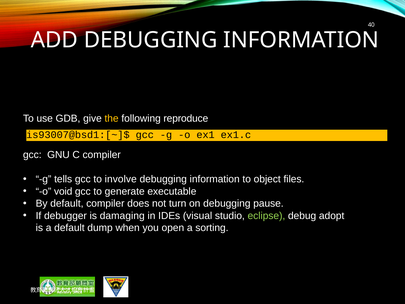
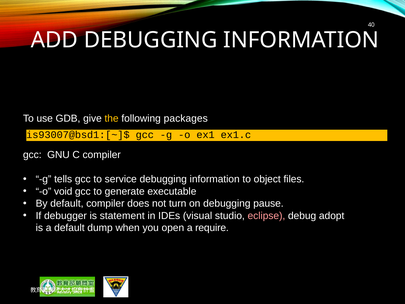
reproduce: reproduce -> packages
involve: involve -> service
damaging: damaging -> statement
eclipse colour: light green -> pink
sorting: sorting -> require
